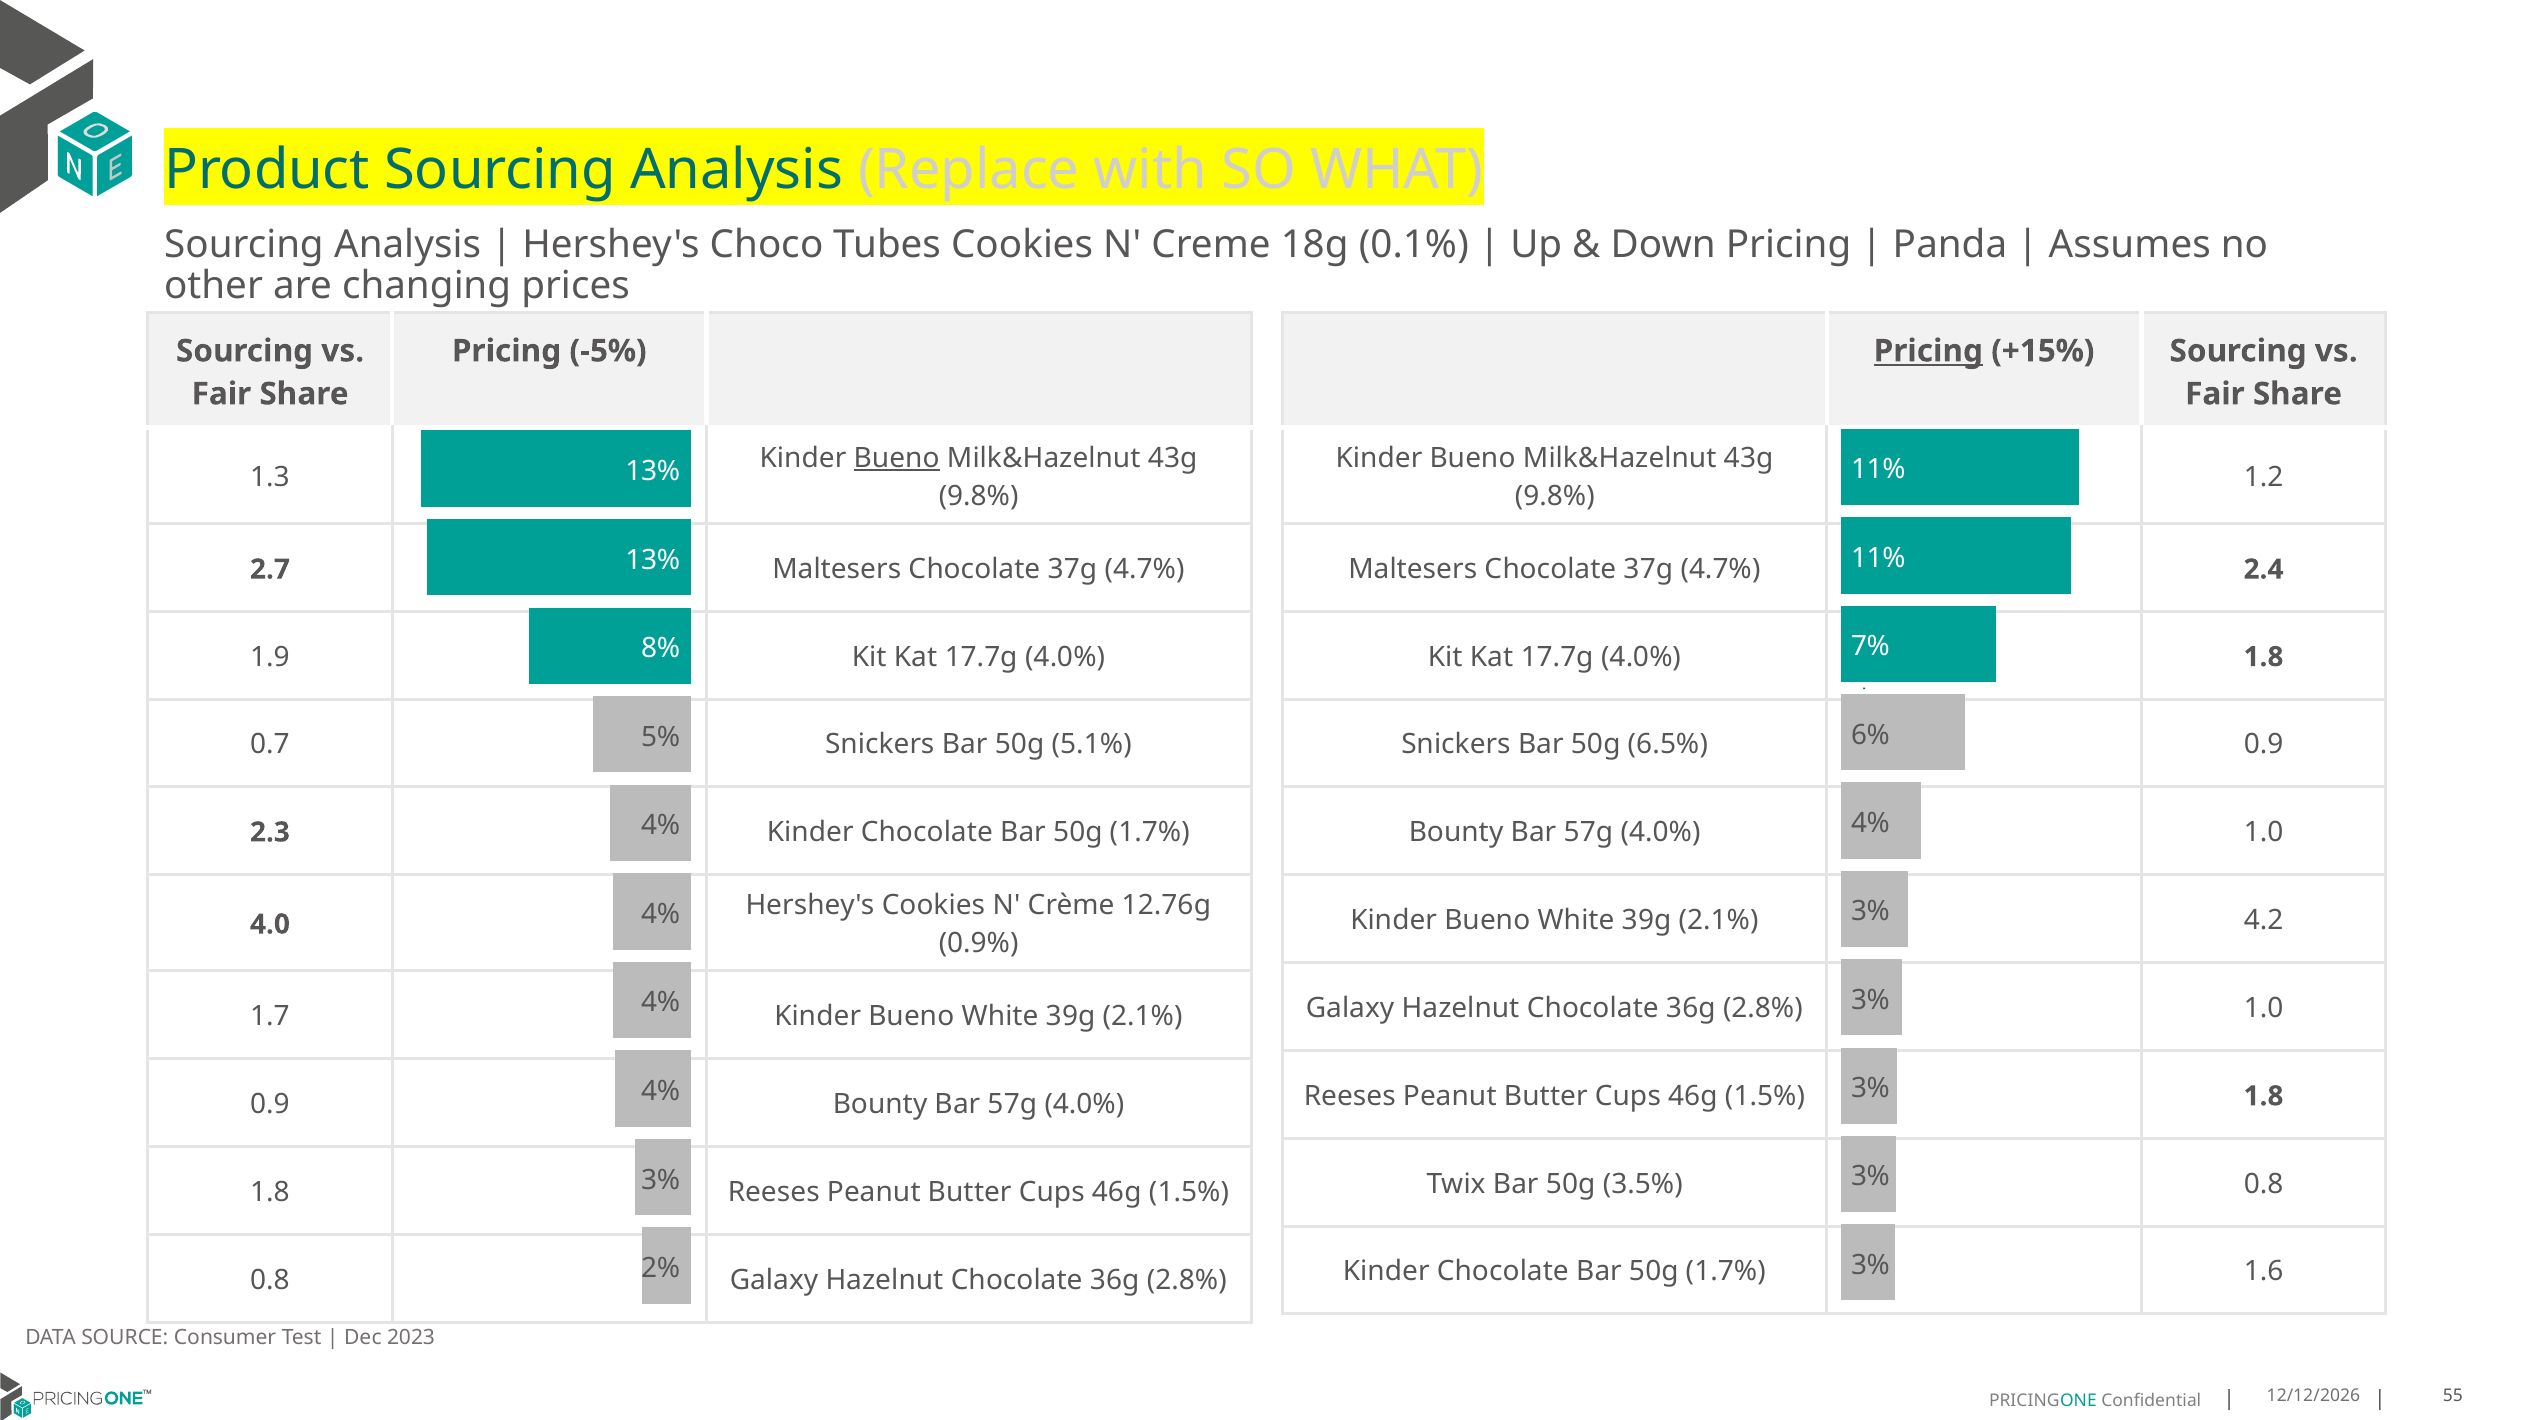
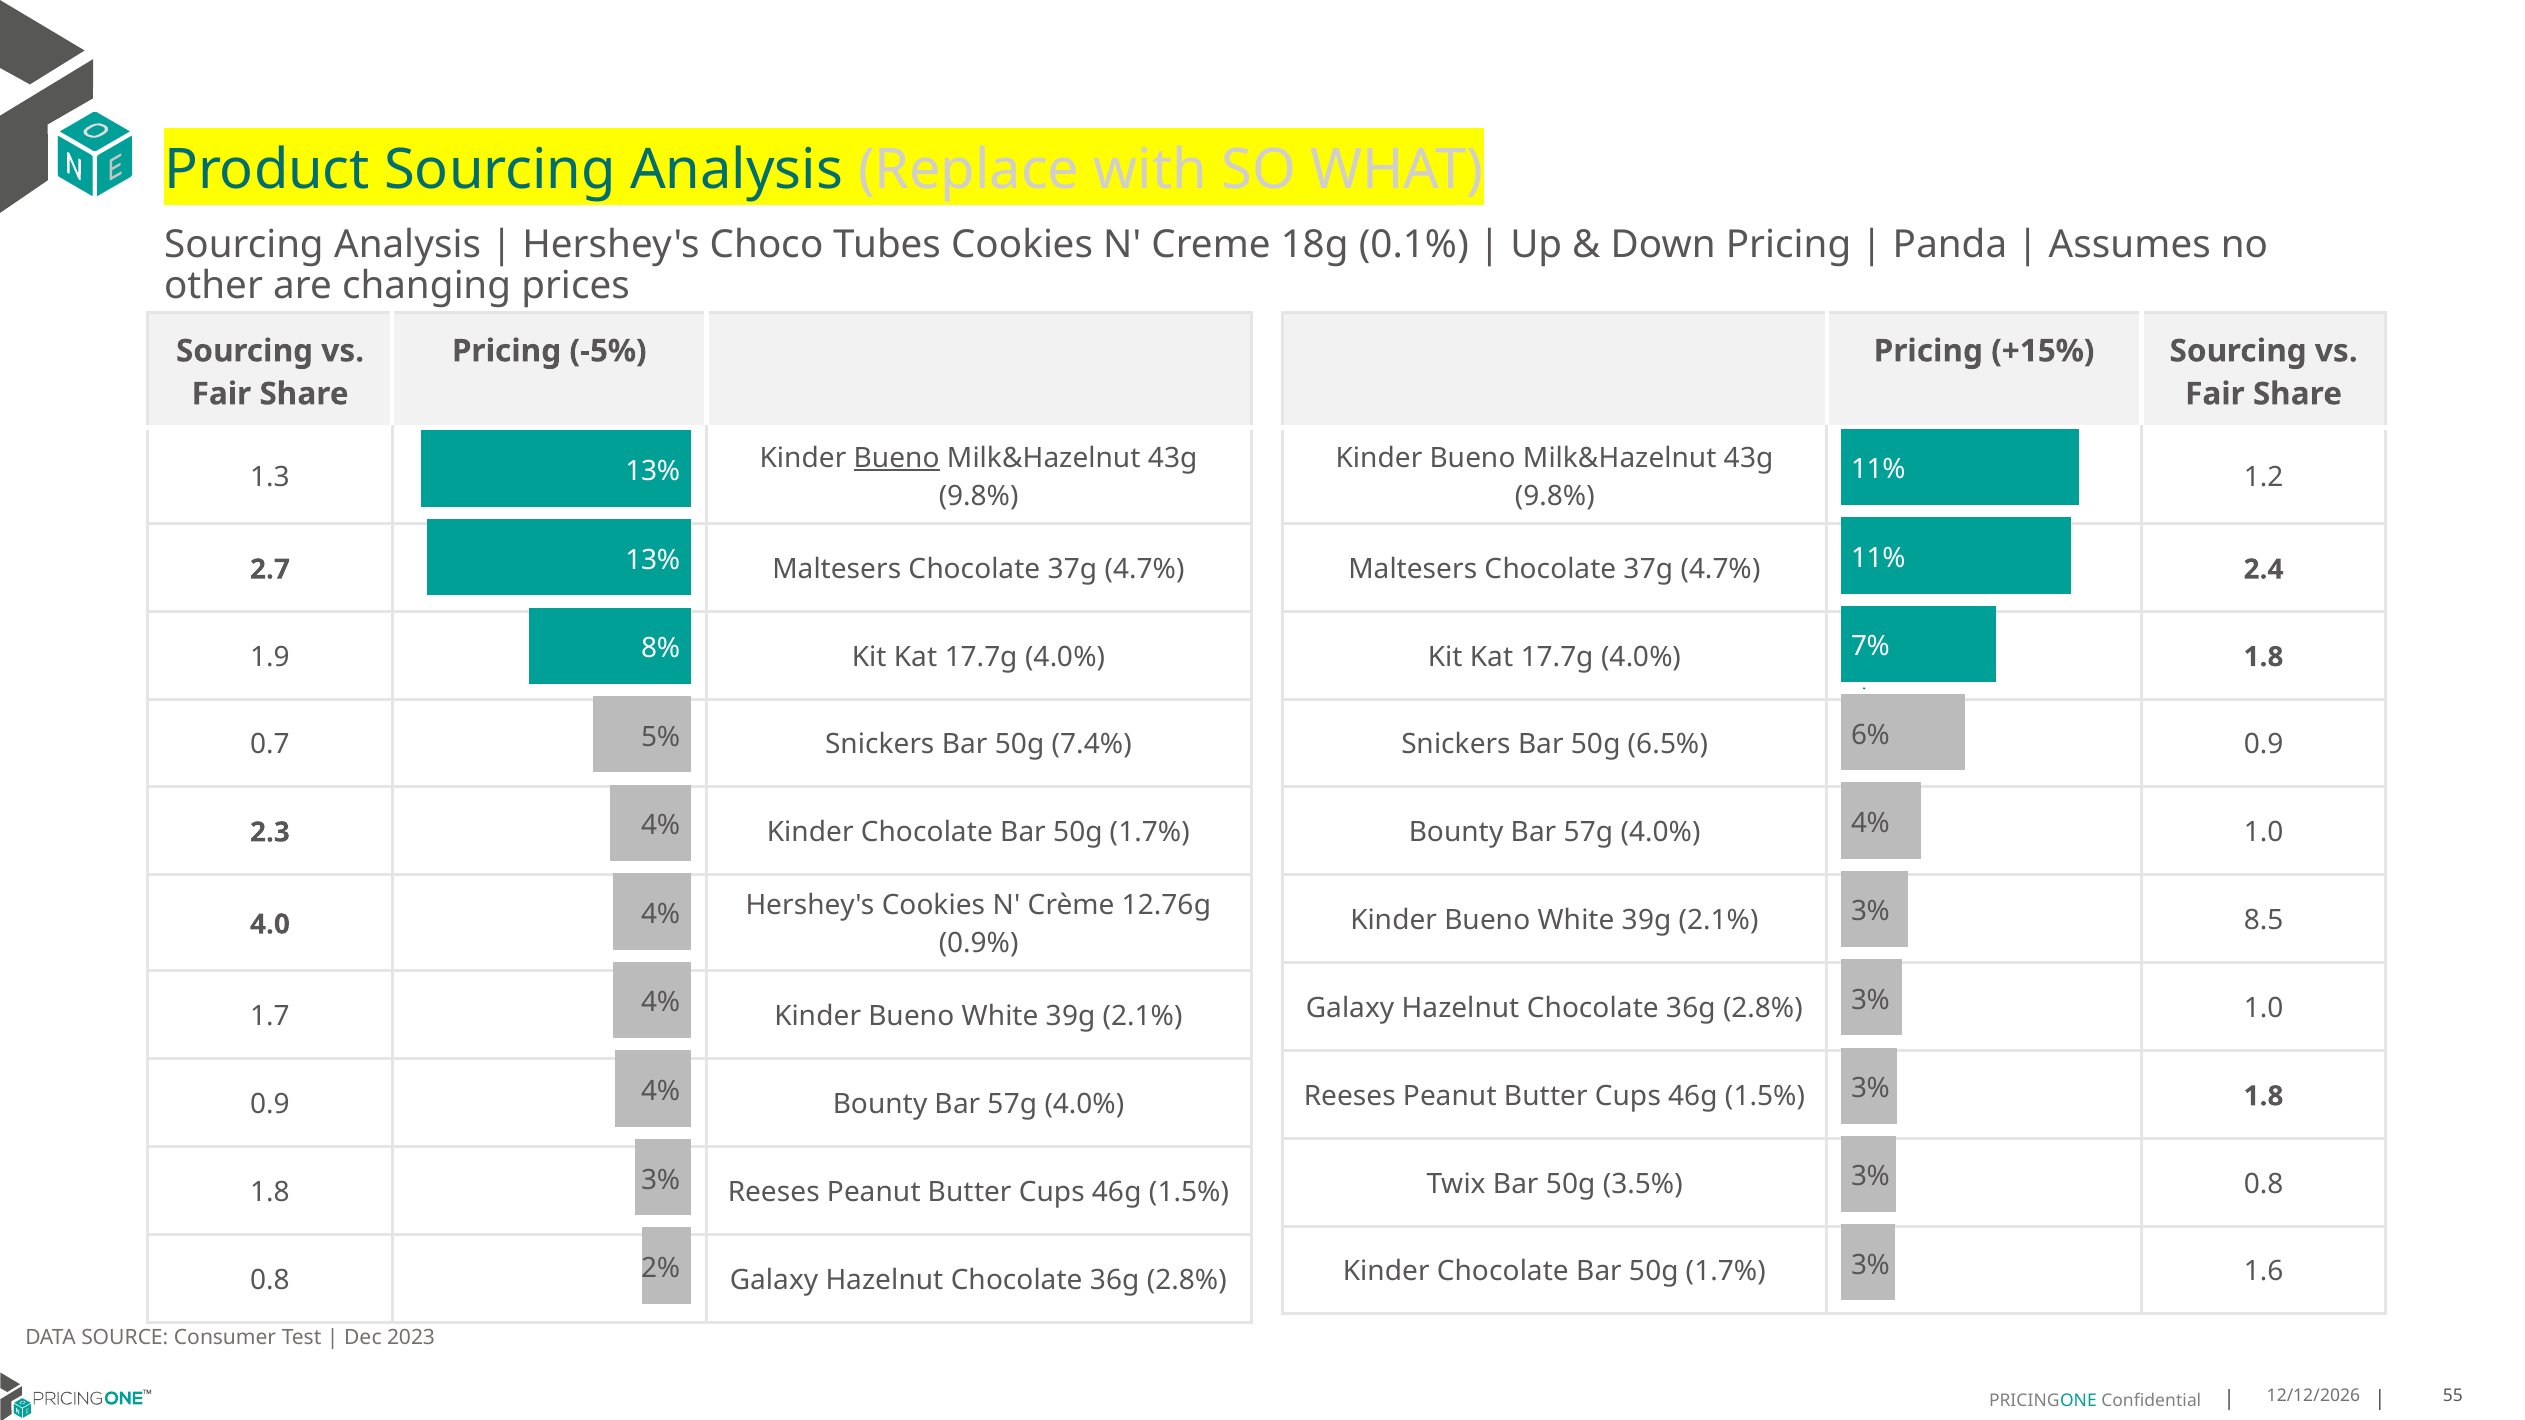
Pricing at (1928, 351) underline: present -> none
5.1%: 5.1% -> 7.4%
4.2: 4.2 -> 8.5
